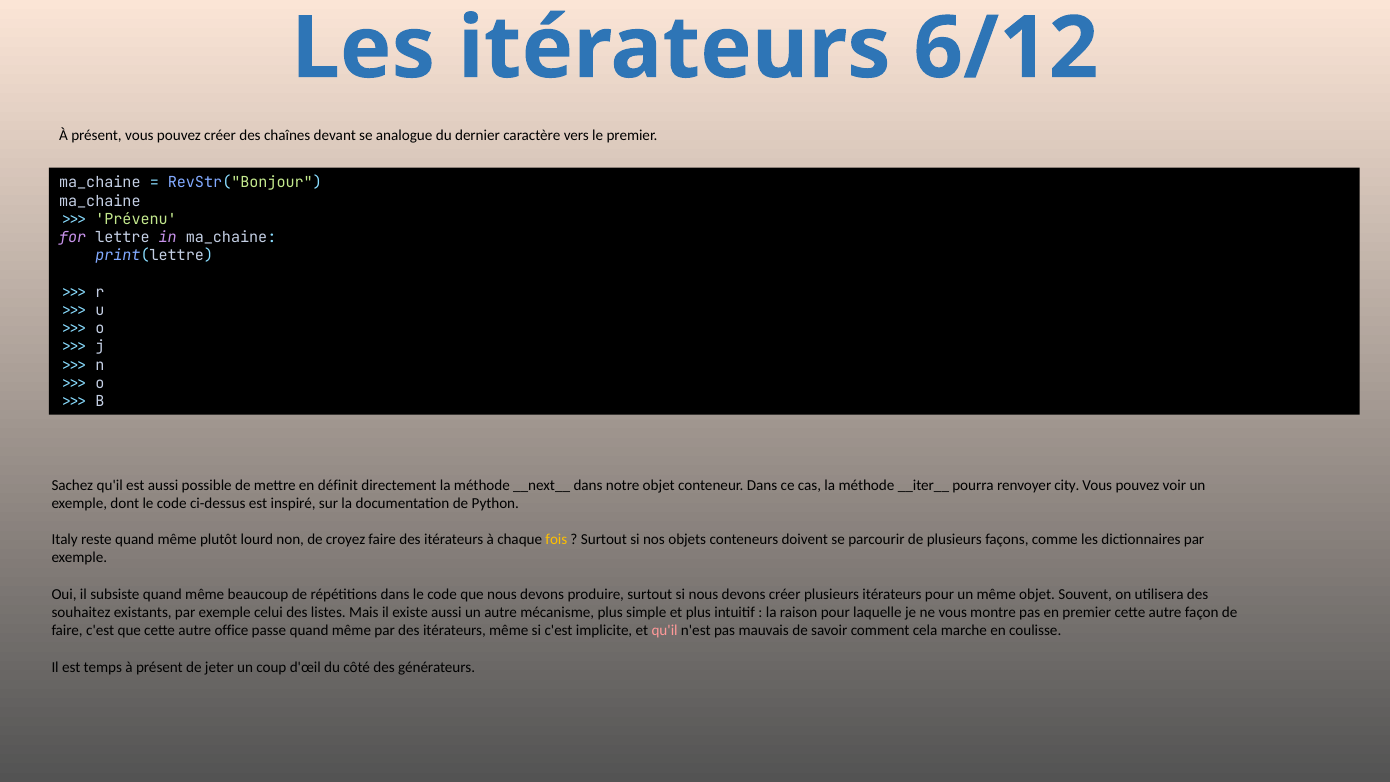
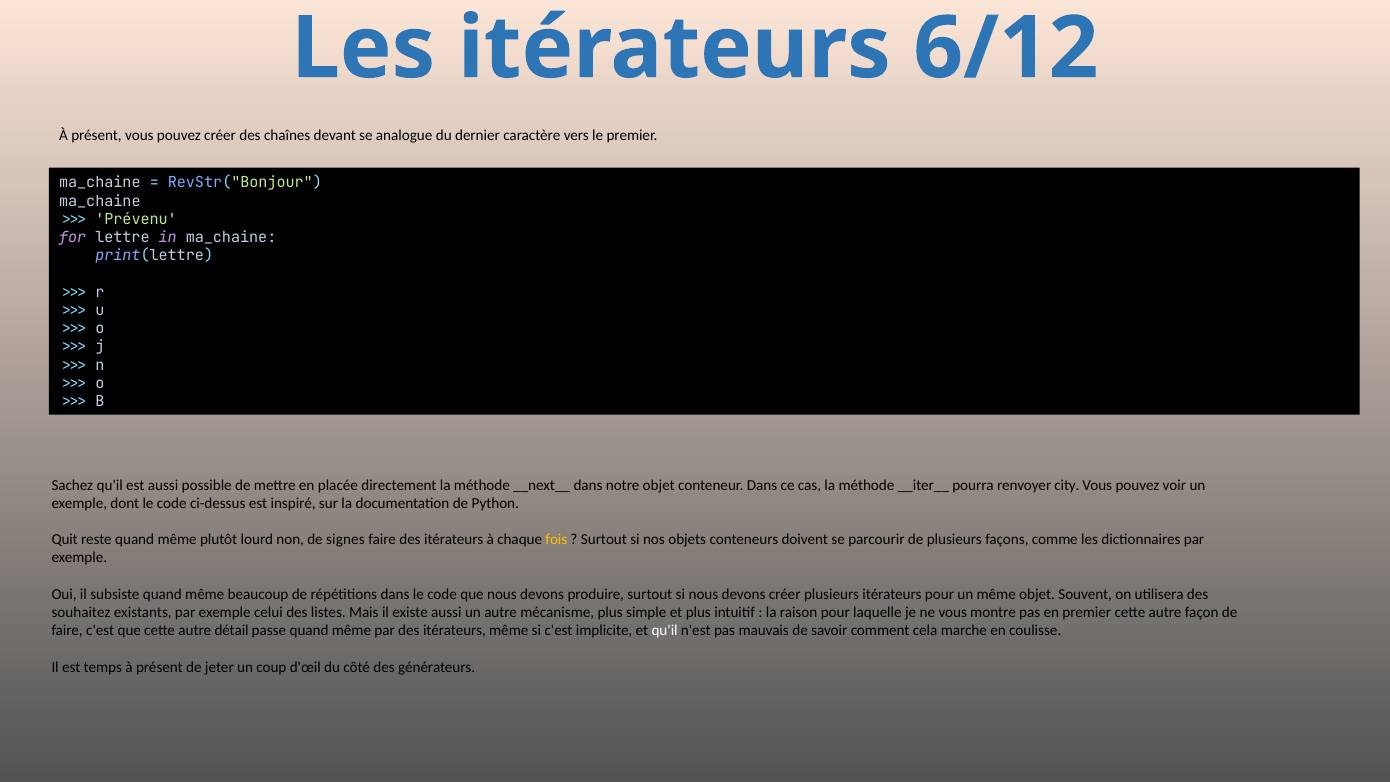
définit: définit -> placée
Italy: Italy -> Quit
croyez: croyez -> signes
office: office -> détail
qu'il at (665, 631) colour: pink -> white
